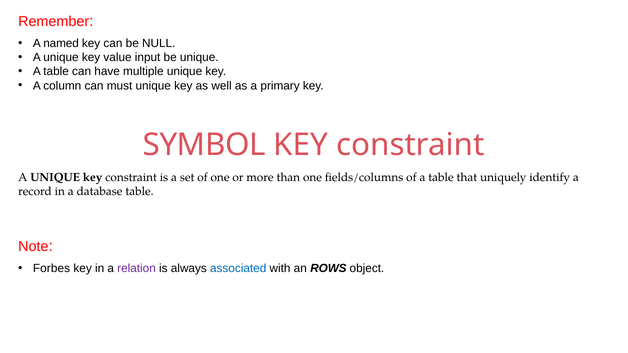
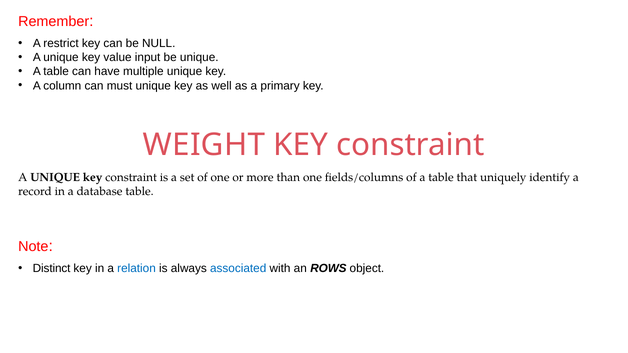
named: named -> restrict
SYMBOL: SYMBOL -> WEIGHT
Forbes: Forbes -> Distinct
relation colour: purple -> blue
